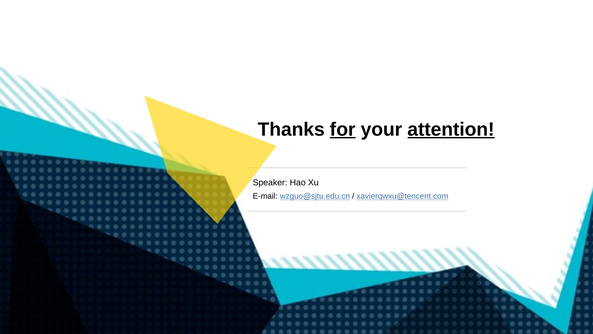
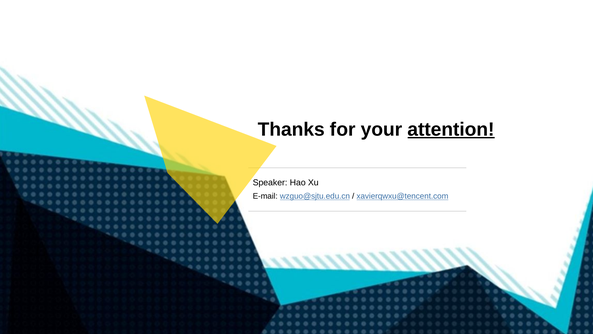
for underline: present -> none
